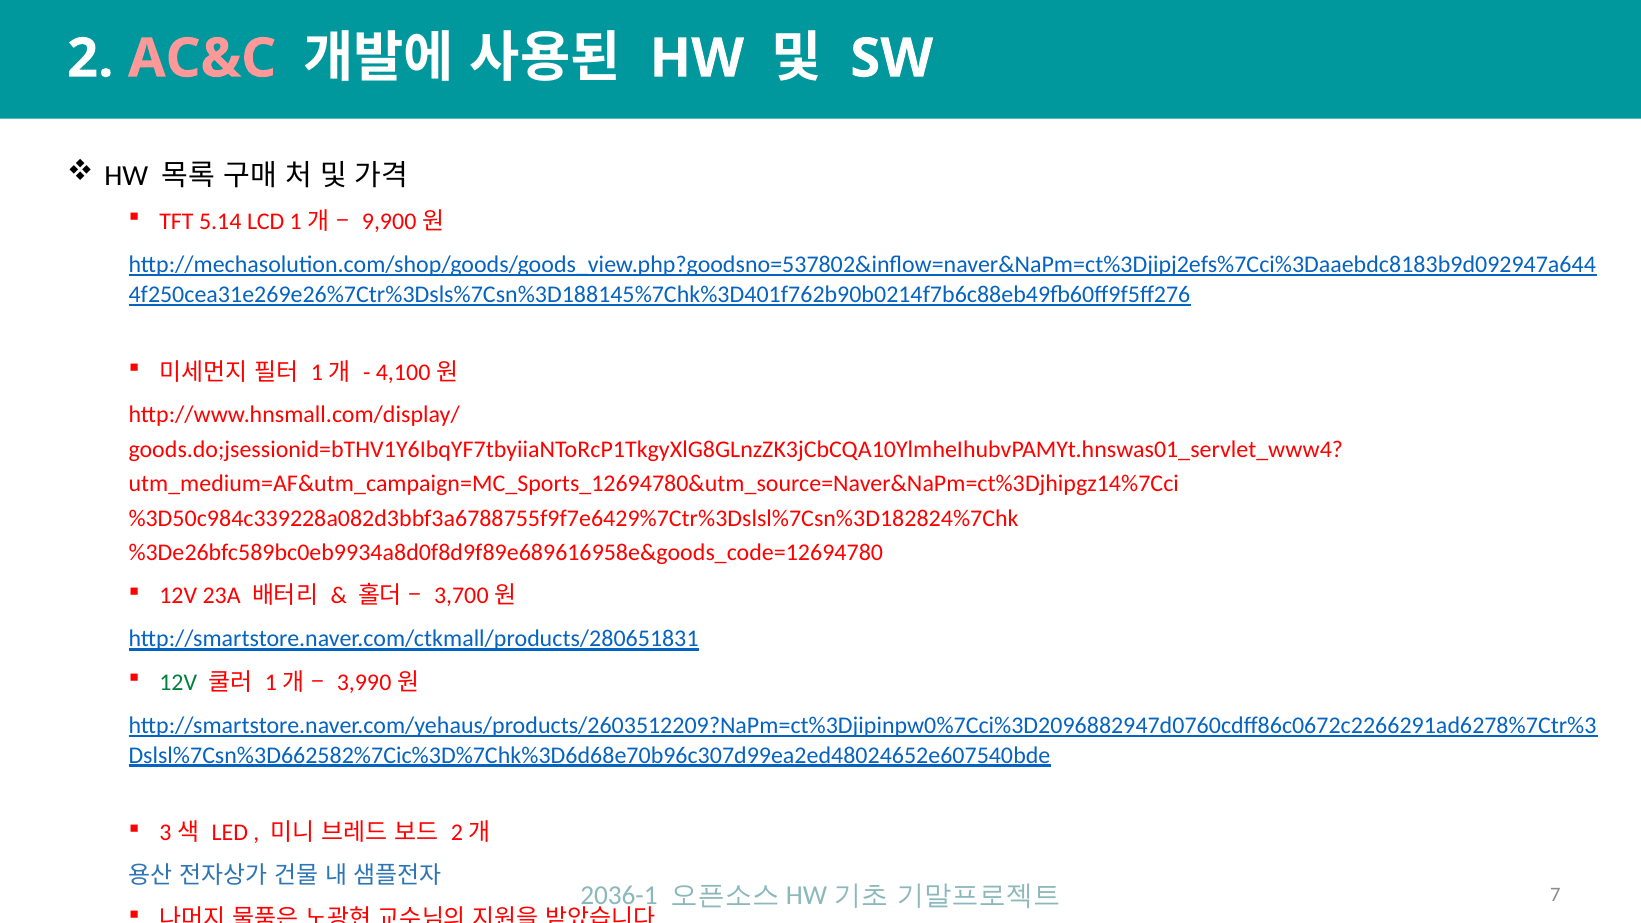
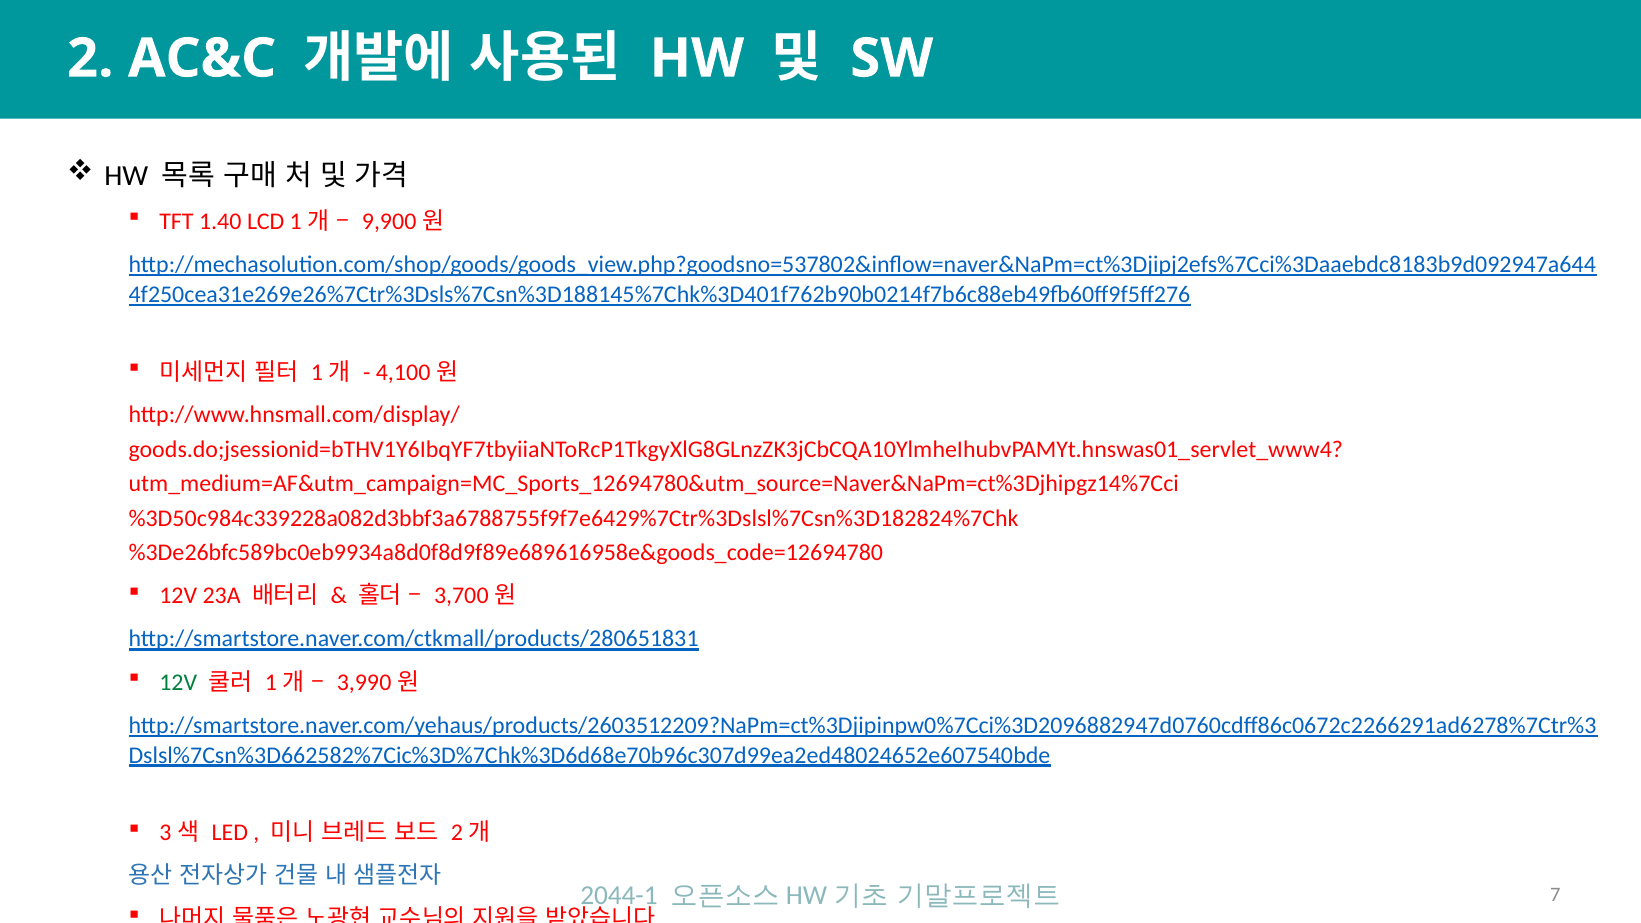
AC&C colour: pink -> white
5.14: 5.14 -> 1.40
2036-1: 2036-1 -> 2044-1
